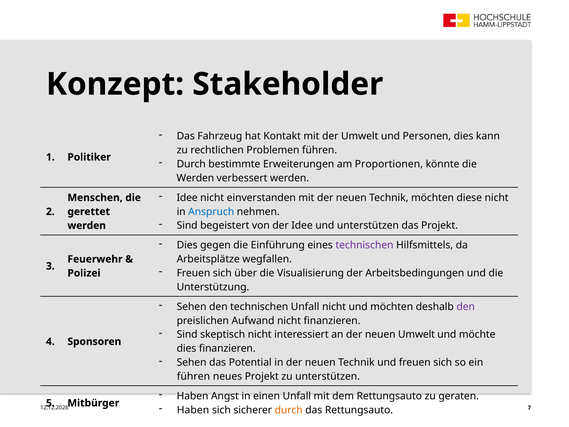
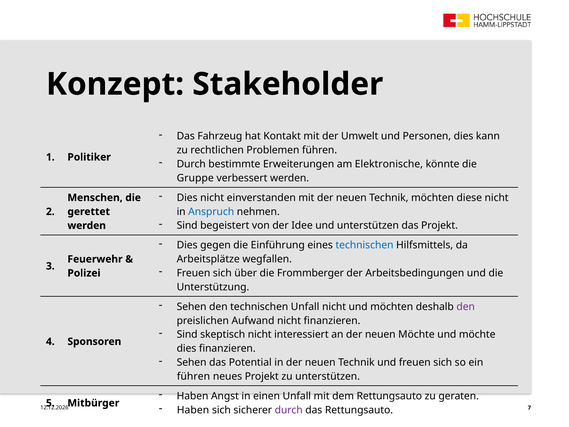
Proportionen: Proportionen -> Elektronische
Werden at (195, 178): Werden -> Gruppe
Idee at (187, 198): Idee -> Dies
technischen at (364, 245) colour: purple -> blue
Visualisierung: Visualisierung -> Frommberger
neuen Umwelt: Umwelt -> Möchte
durch at (289, 410) colour: orange -> purple
